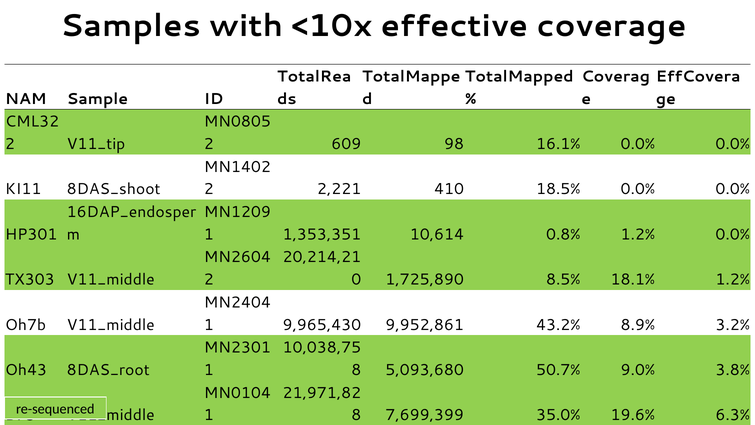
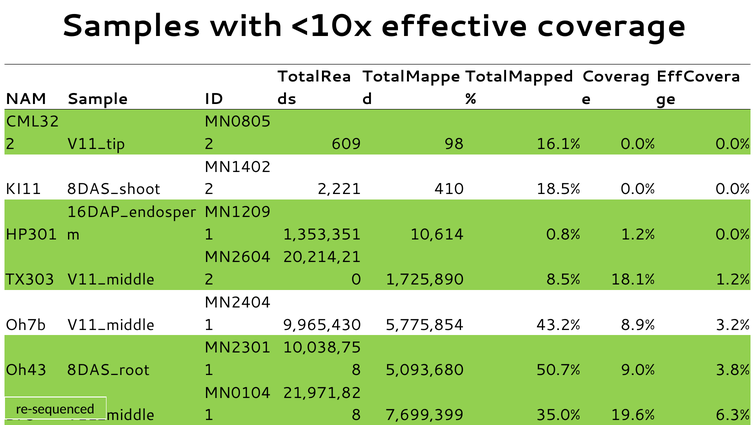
9,952,861: 9,952,861 -> 5,775,854
